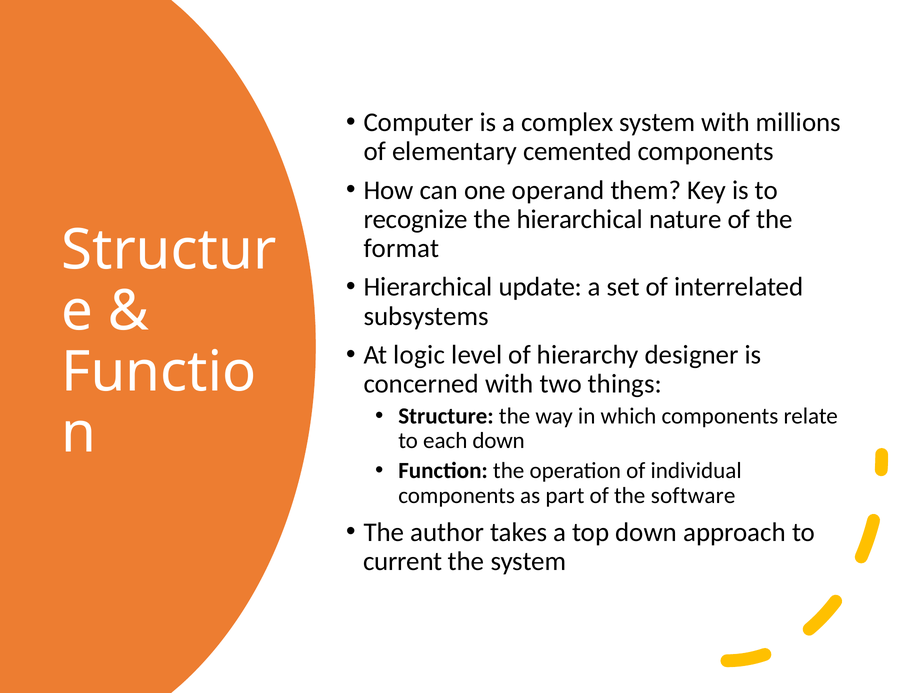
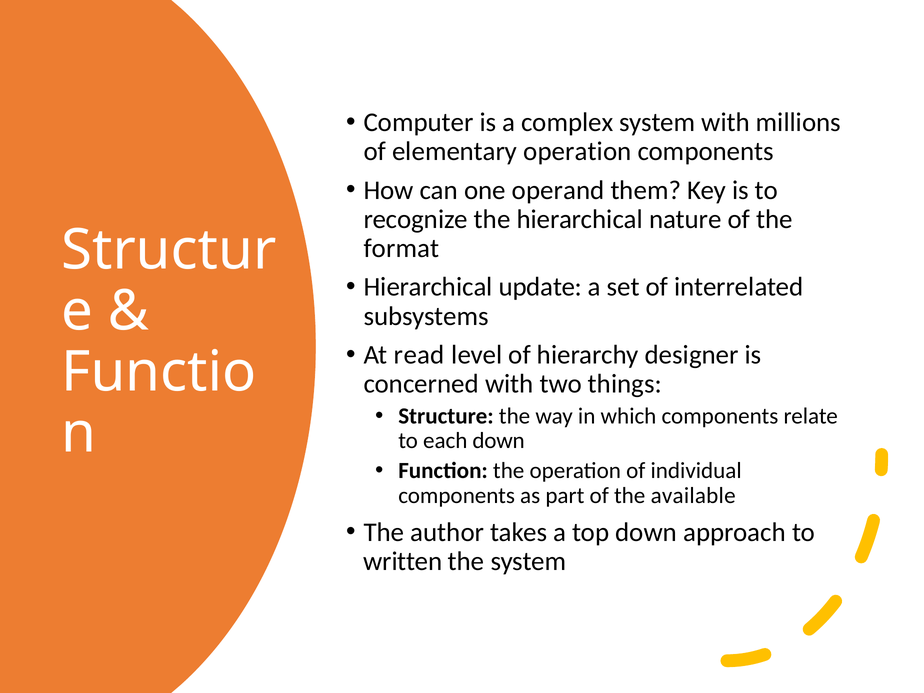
elementary cemented: cemented -> operation
logic: logic -> read
software: software -> available
current: current -> written
